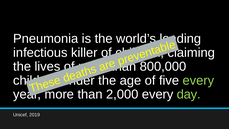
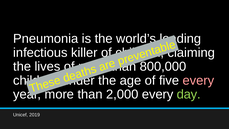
every at (198, 80) colour: light green -> pink
